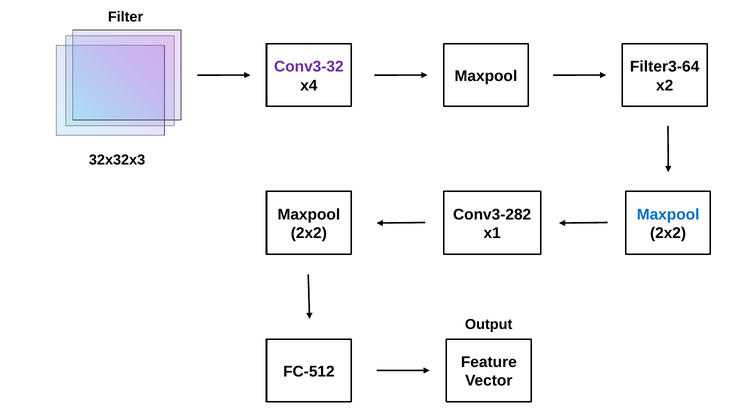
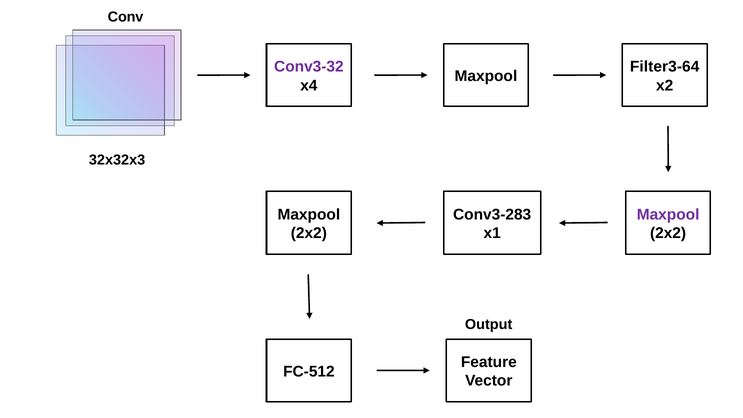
Filter: Filter -> Conv
Conv3-282: Conv3-282 -> Conv3-283
Maxpool at (668, 215) colour: blue -> purple
